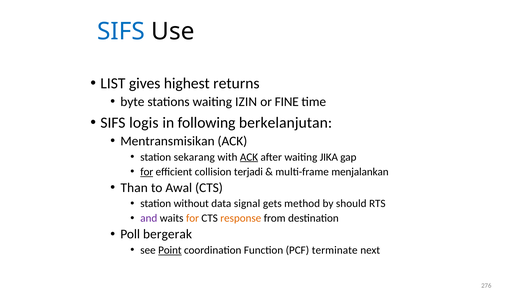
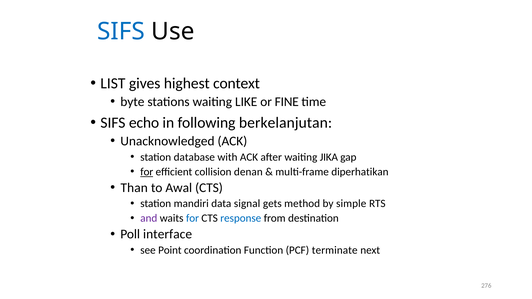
returns: returns -> context
IZIN: IZIN -> LIKE
logis: logis -> echo
Mentransmisikan: Mentransmisikan -> Unacknowledged
sekarang: sekarang -> database
ACK at (249, 157) underline: present -> none
terjadi: terjadi -> denan
menjalankan: menjalankan -> diperhatikan
without: without -> mandiri
should: should -> simple
for at (192, 218) colour: orange -> blue
response colour: orange -> blue
bergerak: bergerak -> interface
Point underline: present -> none
